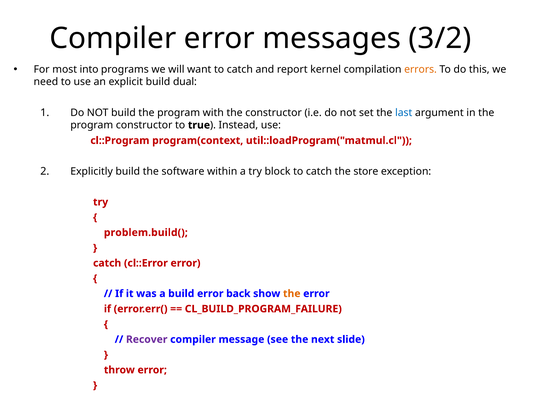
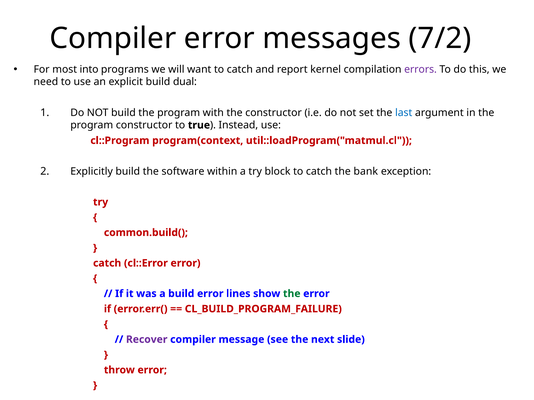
3/2: 3/2 -> 7/2
errors colour: orange -> purple
store: store -> bank
problem.build(: problem.build( -> common.build(
back: back -> lines
the at (292, 294) colour: orange -> green
